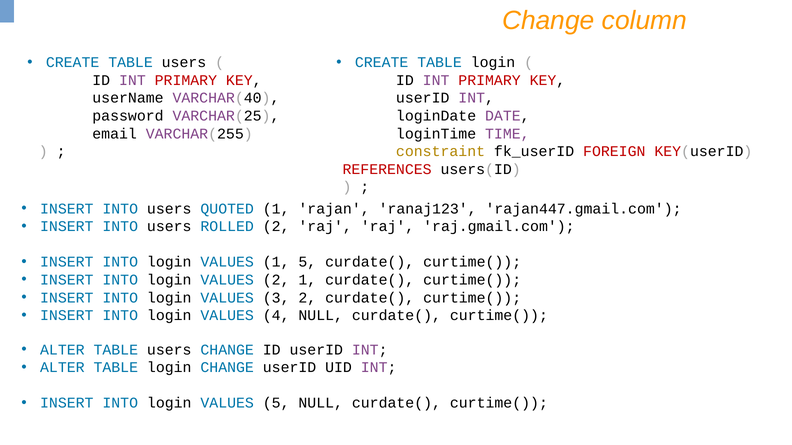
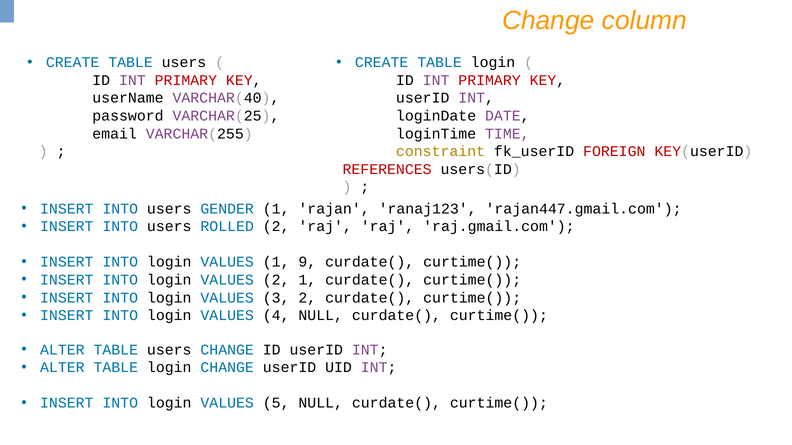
QUOTED: QUOTED -> GENDER
1 5: 5 -> 9
